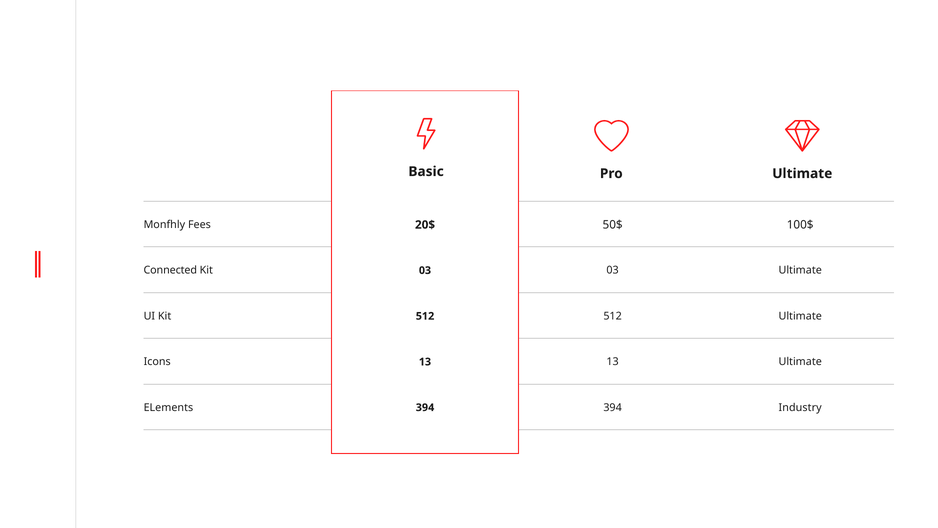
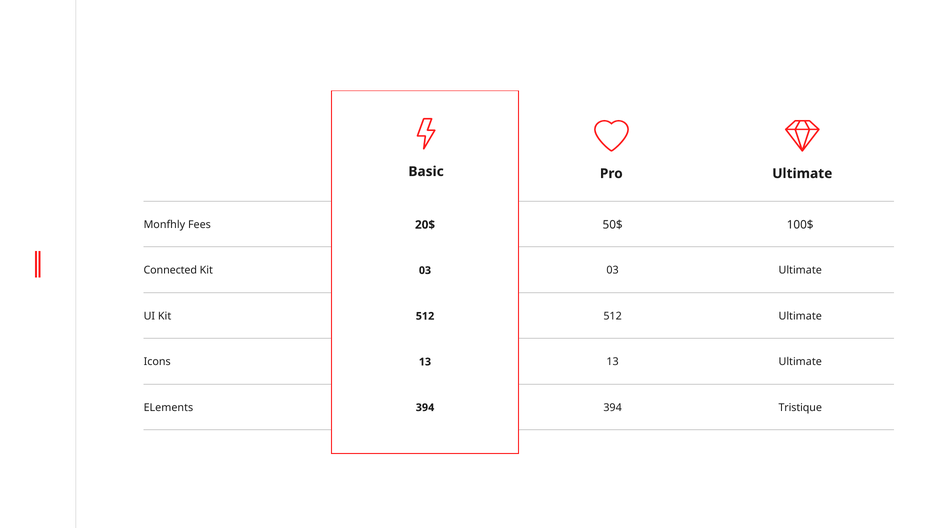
Industry: Industry -> Tristique
